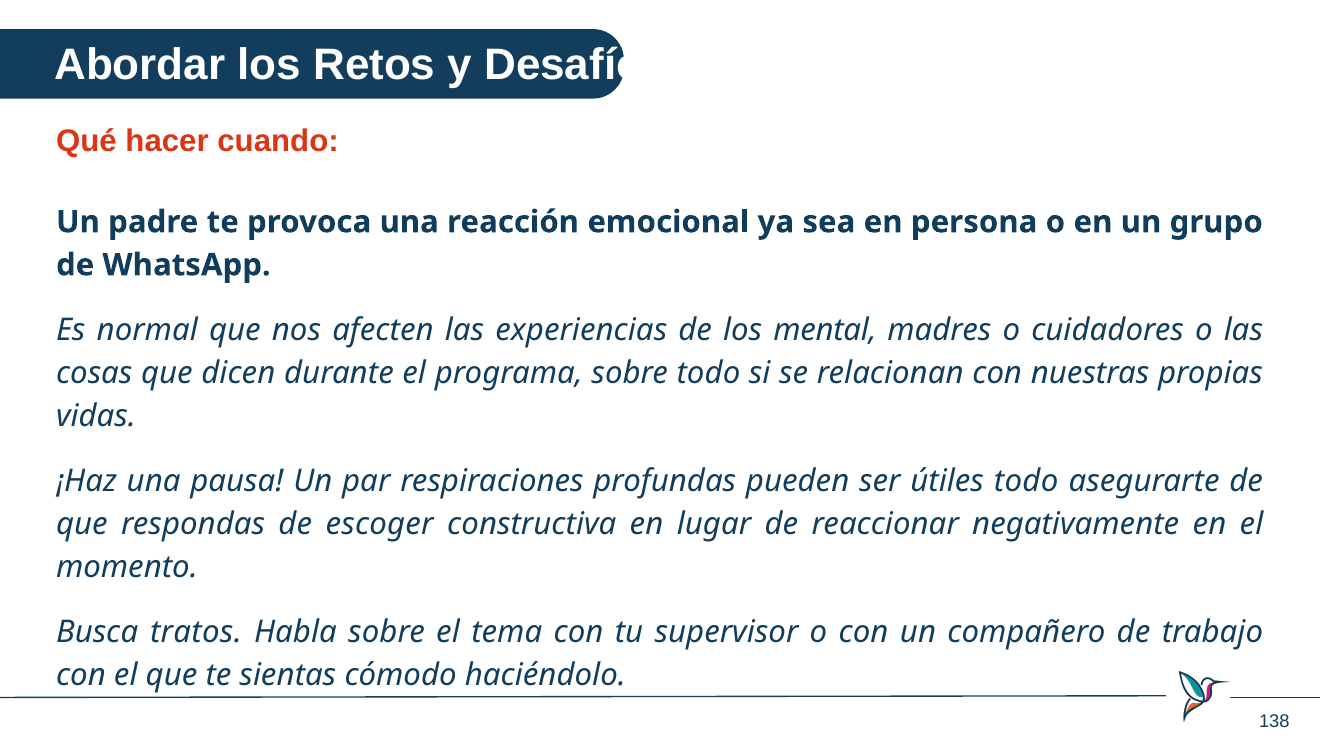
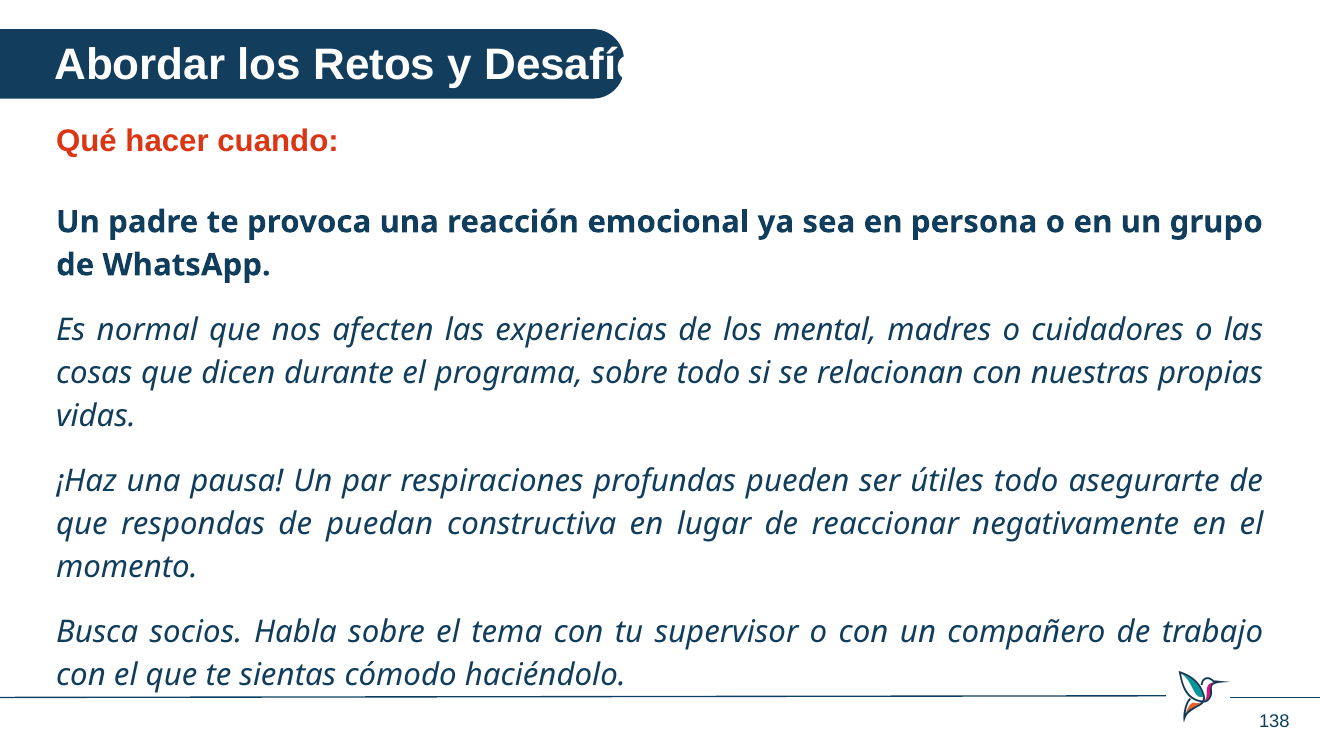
escoger: escoger -> puedan
tratos: tratos -> socios
